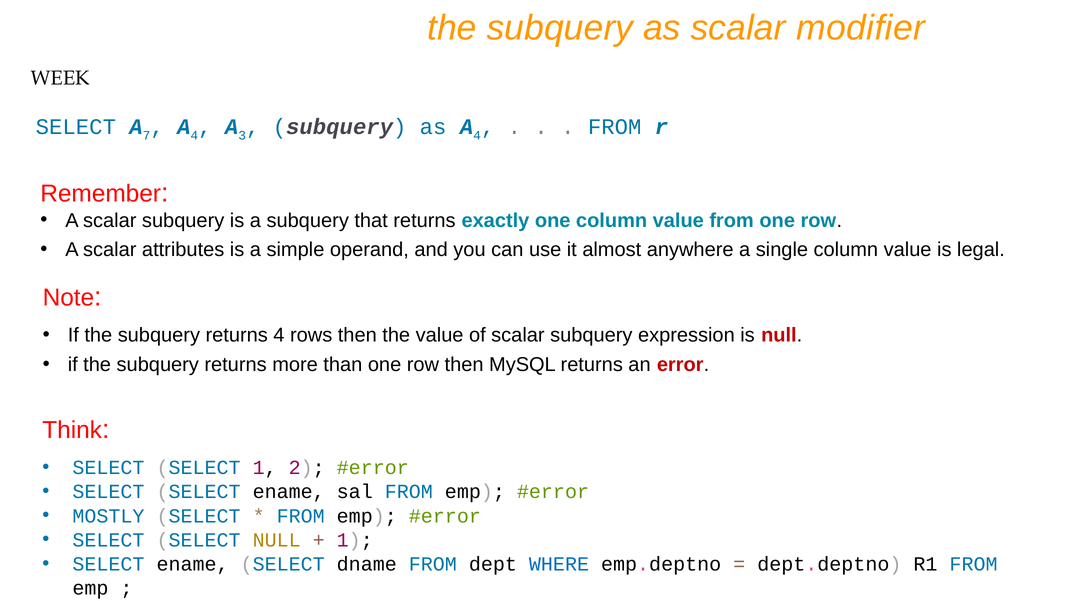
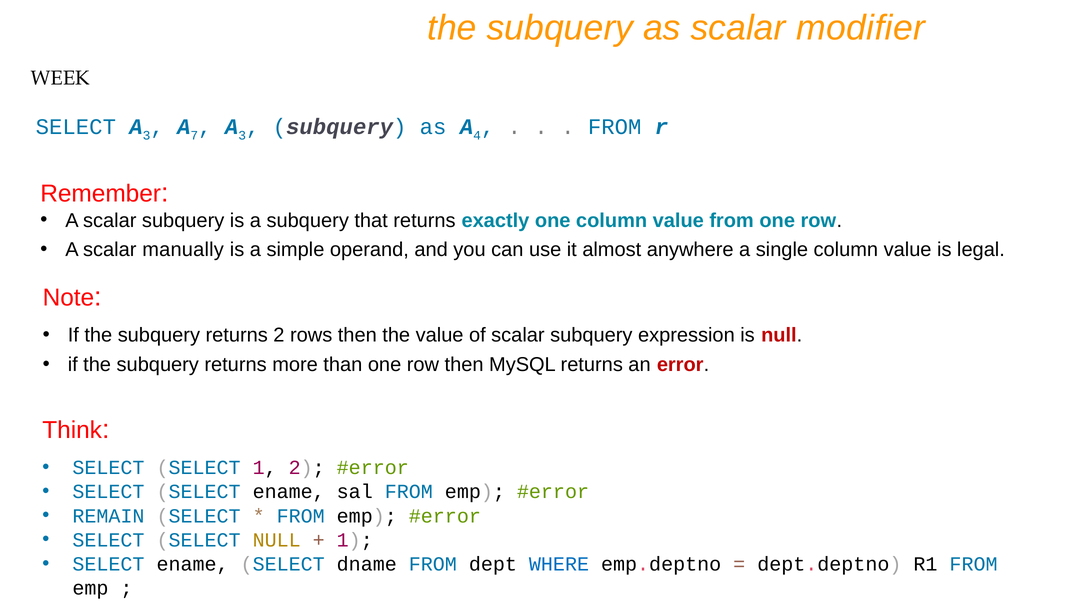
SELECT A 7: 7 -> 3
4 at (194, 135): 4 -> 7
attributes: attributes -> manually
returns 4: 4 -> 2
MOSTLY: MOSTLY -> REMAIN
